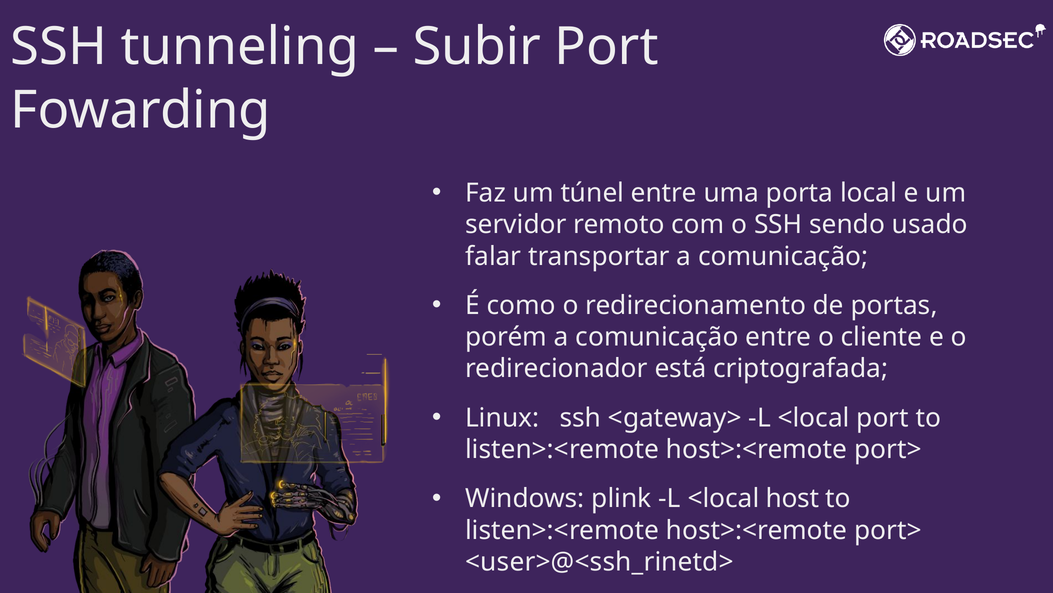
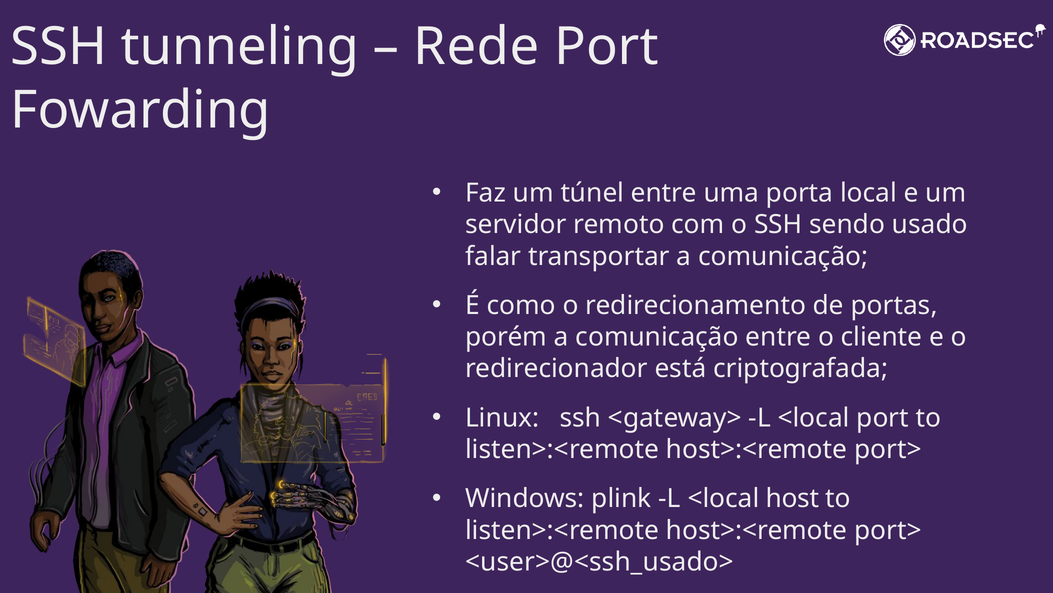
Subir: Subir -> Rede
<user>@<ssh_rinetd>: <user>@<ssh_rinetd> -> <user>@<ssh_usado>
